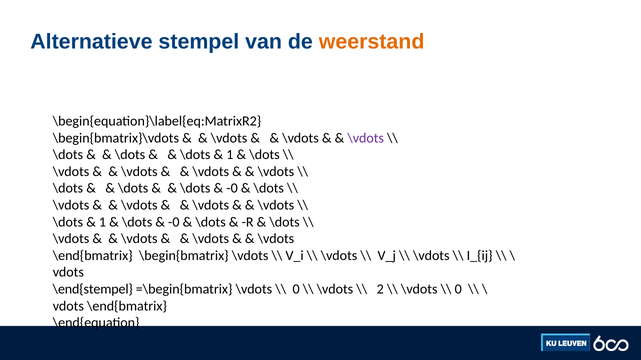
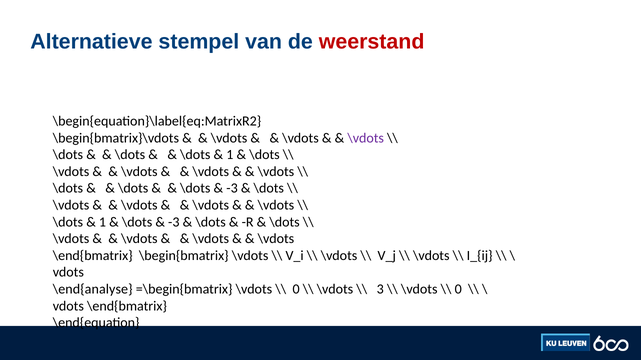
weerstand colour: orange -> red
-0 at (232, 189): -0 -> -3
-0 at (174, 222): -0 -> -3
\end{stempel: \end{stempel -> \end{analyse
2: 2 -> 3
